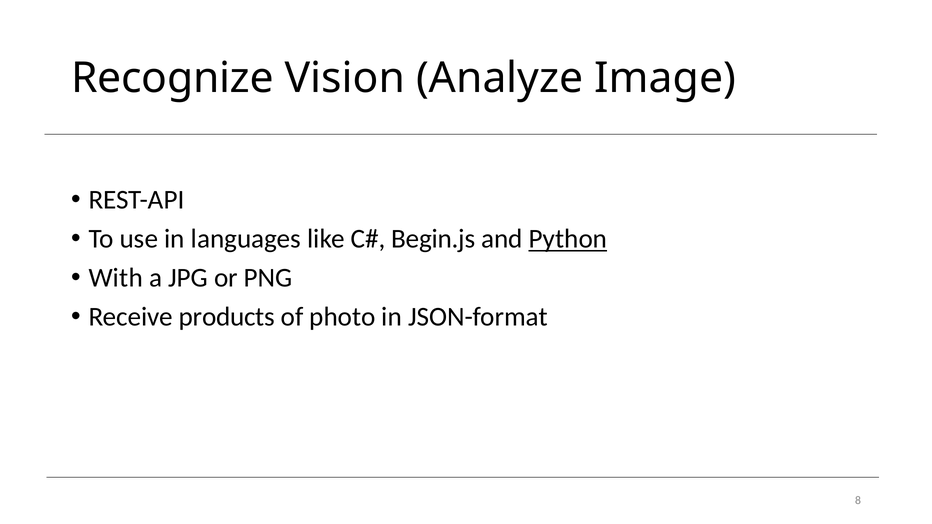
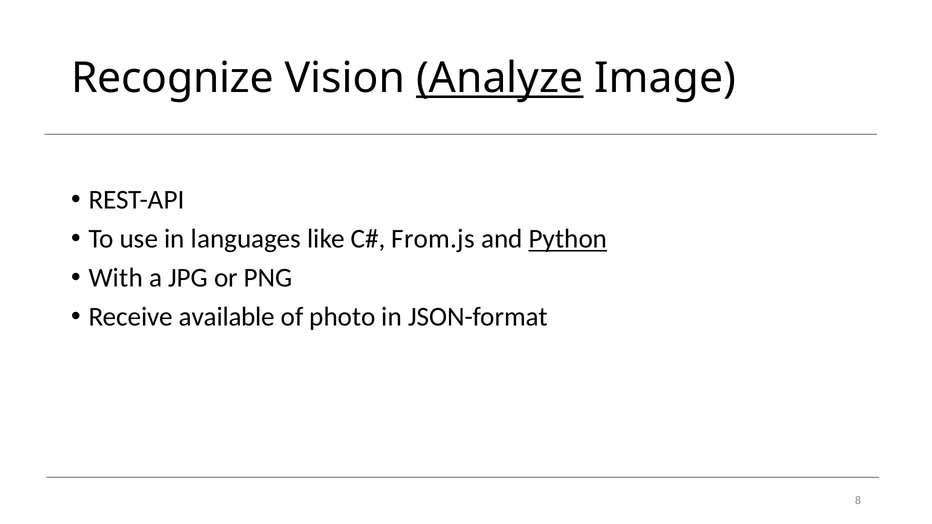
Analyze underline: none -> present
Begin.js: Begin.js -> From.js
products: products -> available
